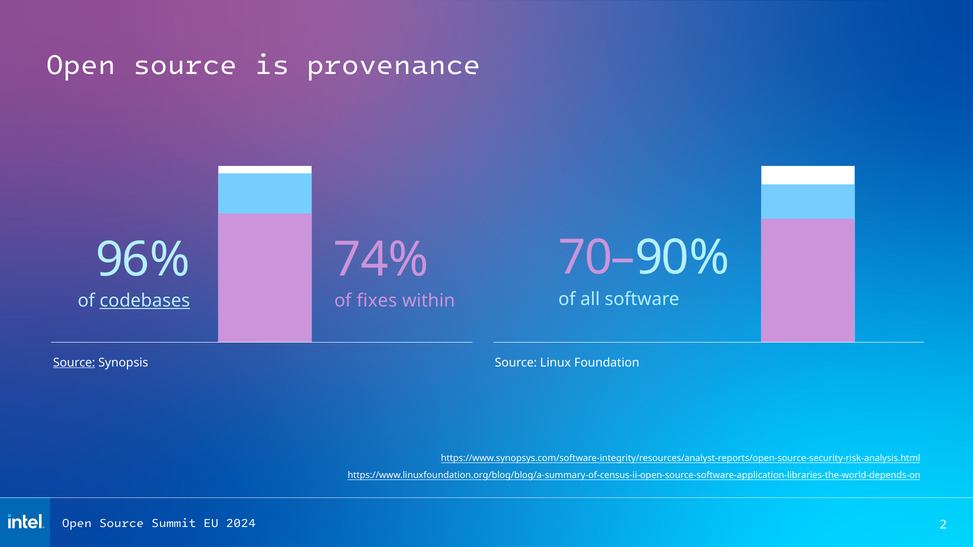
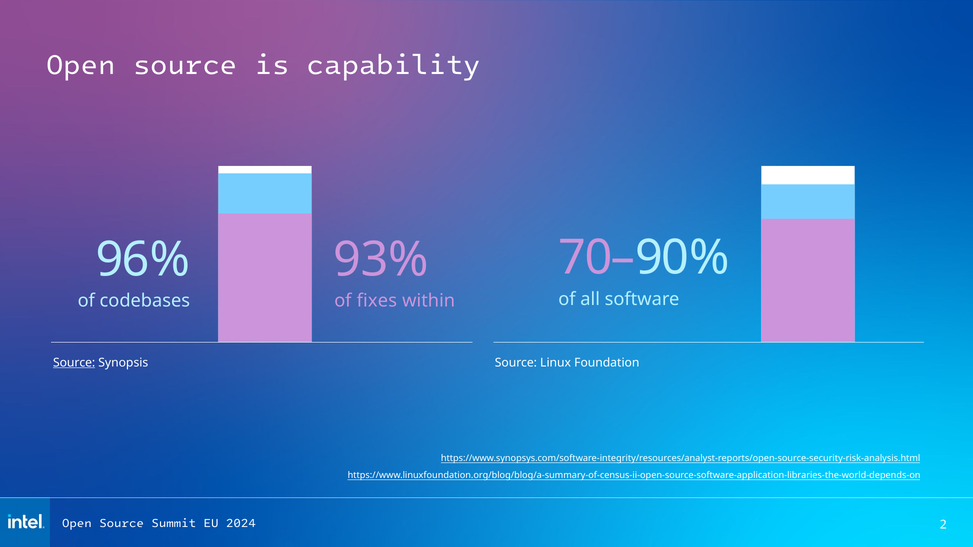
provenance: provenance -> capability
74%: 74% -> 93%
codebases underline: present -> none
